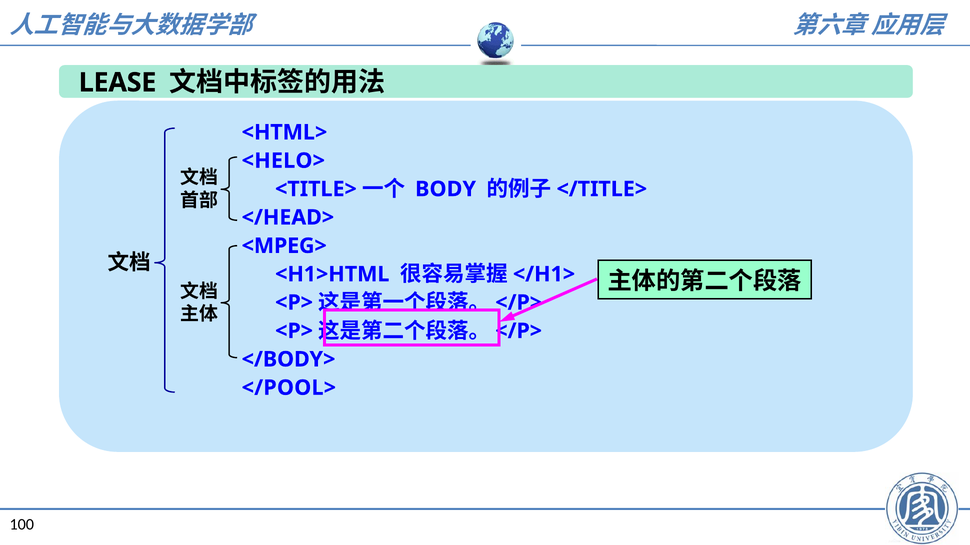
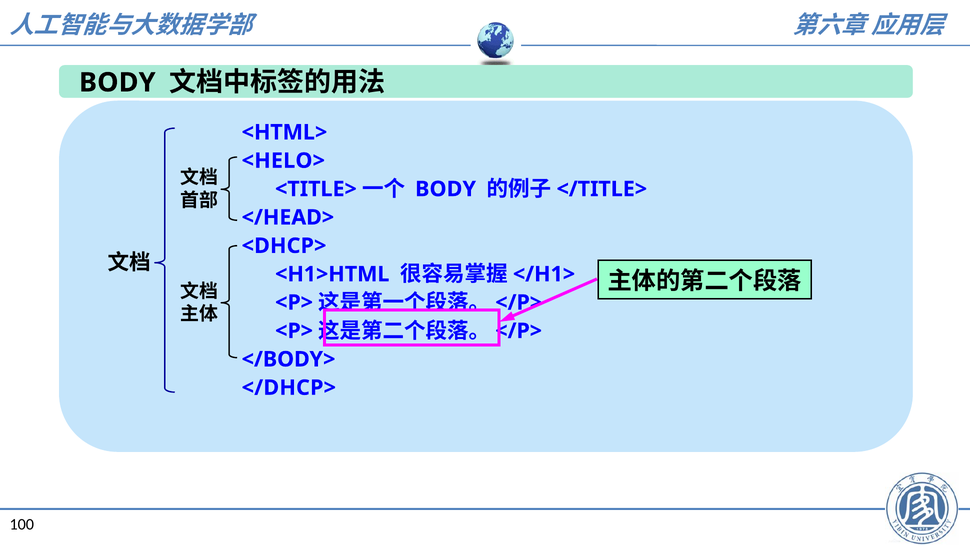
LEASE at (118, 83): LEASE -> BODY
<MPEG>: <MPEG> -> <DHCP>
</POOL>: </POOL> -> </DHCP>
